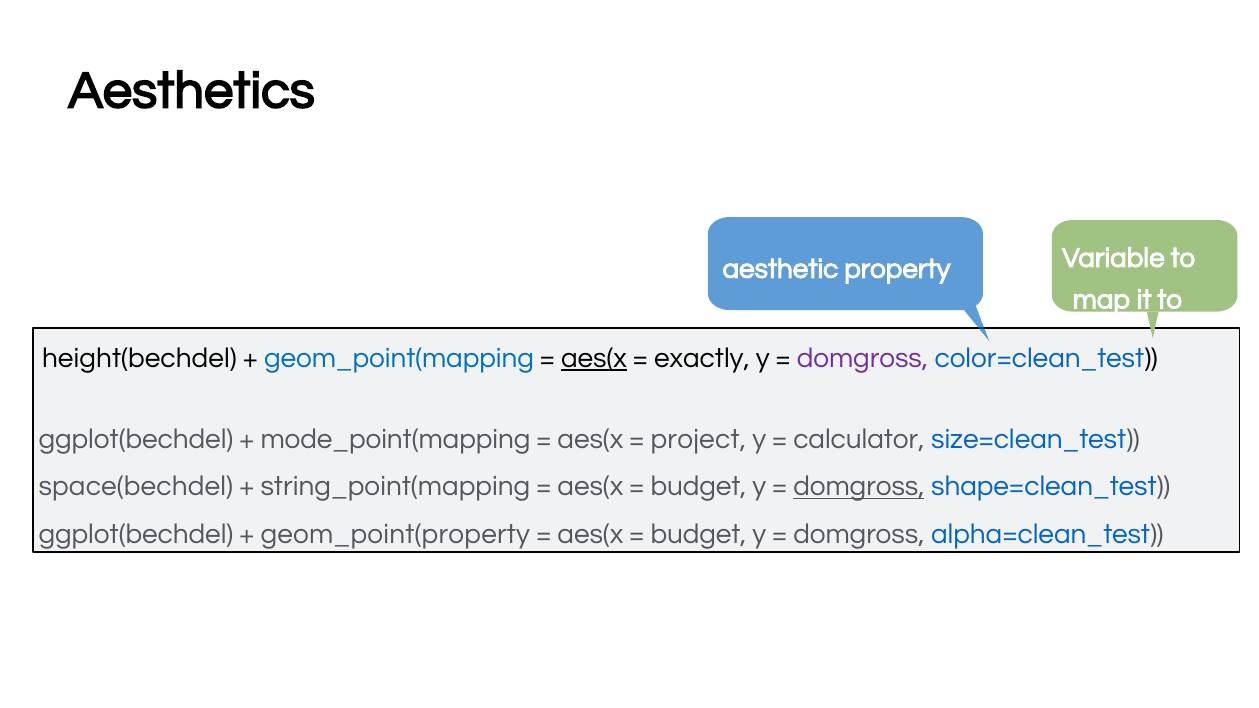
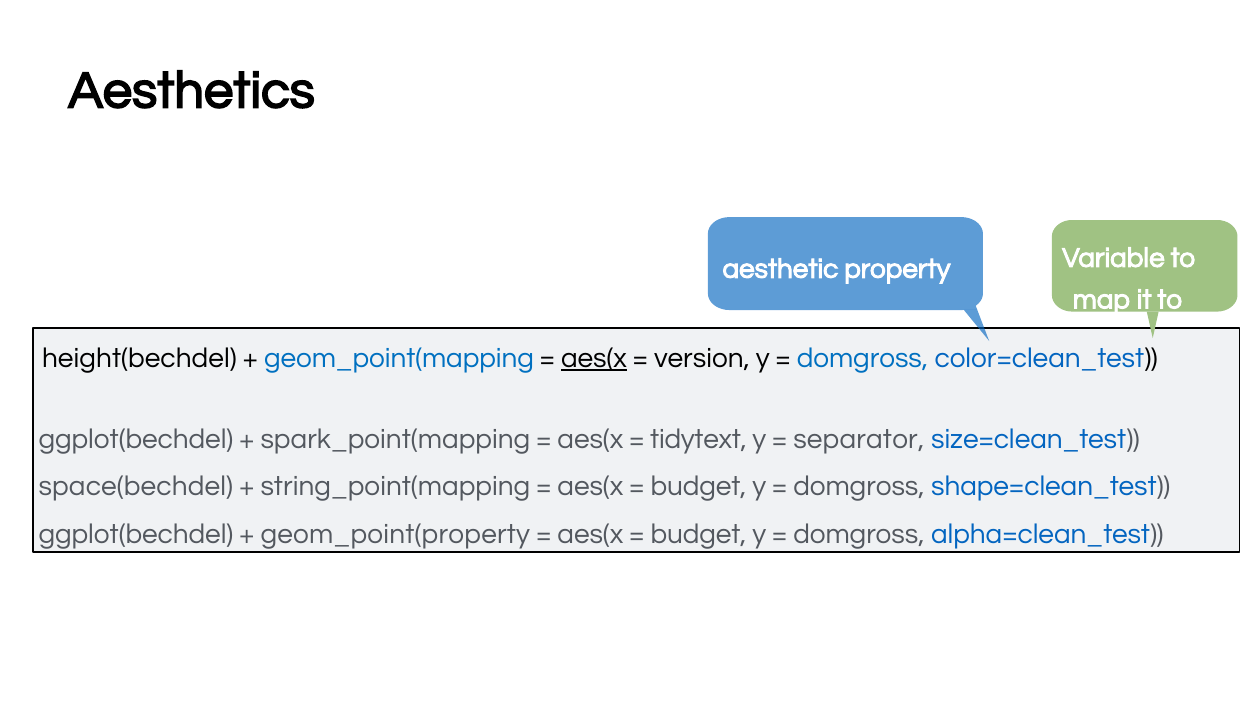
exactly: exactly -> version
domgross at (862, 358) colour: purple -> blue
mode_point(mapping: mode_point(mapping -> spark_point(mapping
project: project -> tidytext
calculator: calculator -> separator
domgross at (859, 487) underline: present -> none
